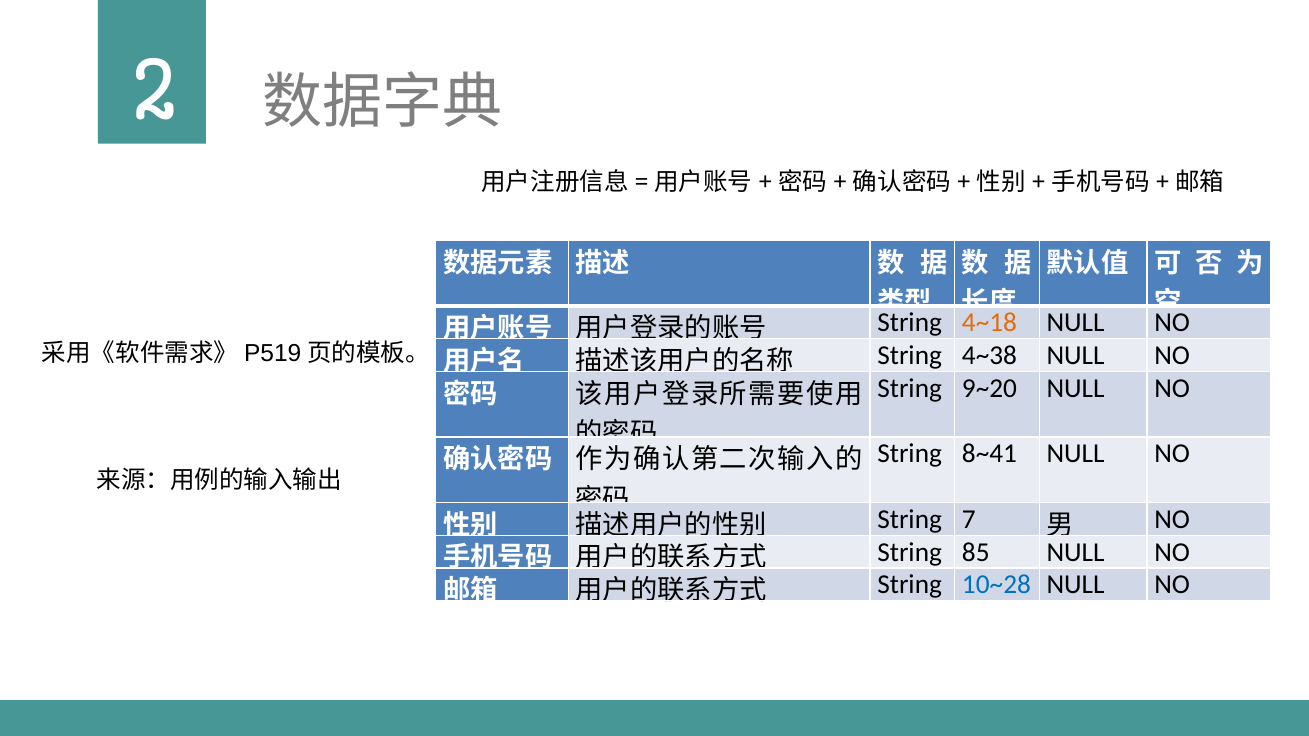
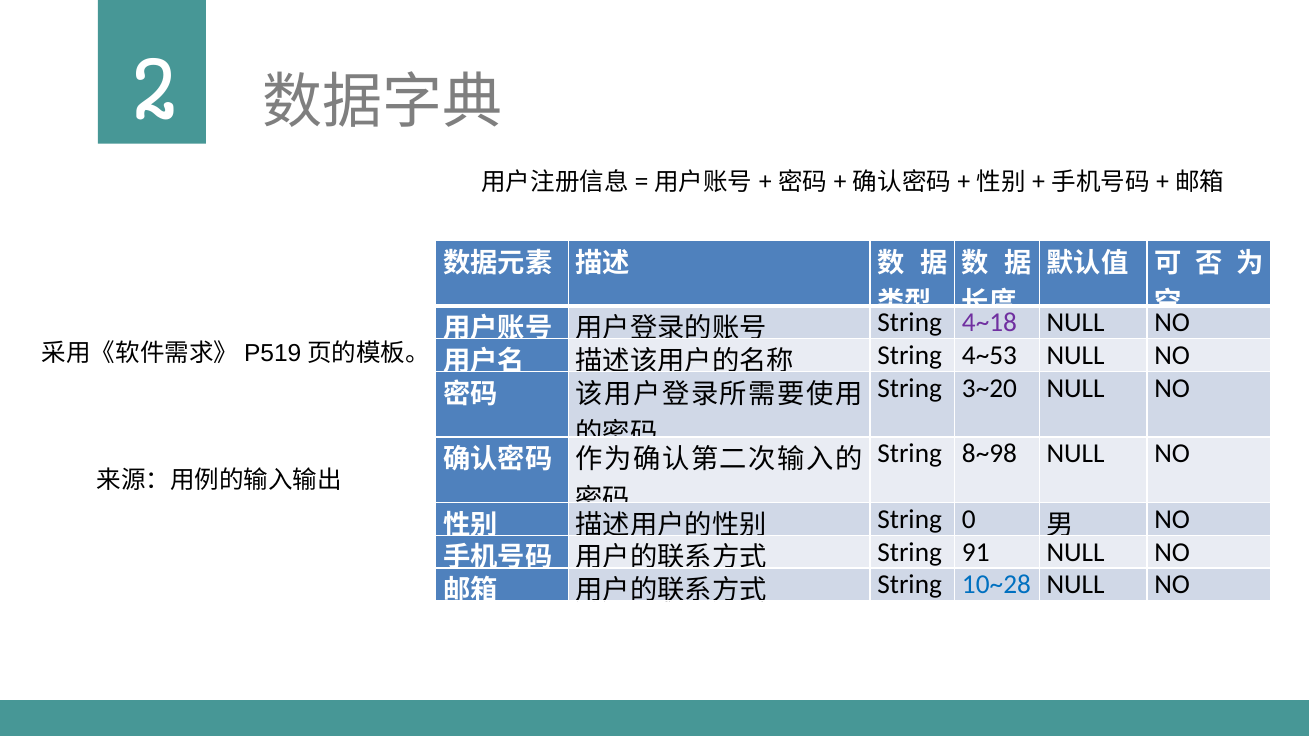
4~18 colour: orange -> purple
4~38: 4~38 -> 4~53
9~20: 9~20 -> 3~20
8~41: 8~41 -> 8~98
7: 7 -> 0
85: 85 -> 91
